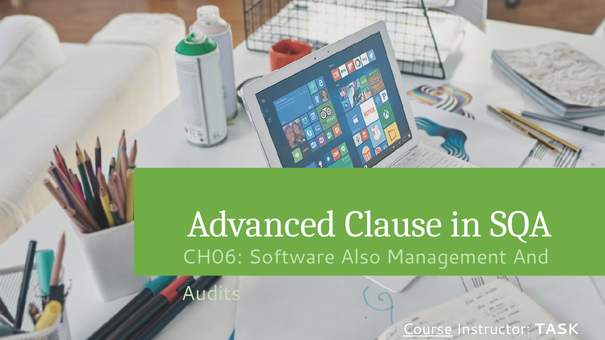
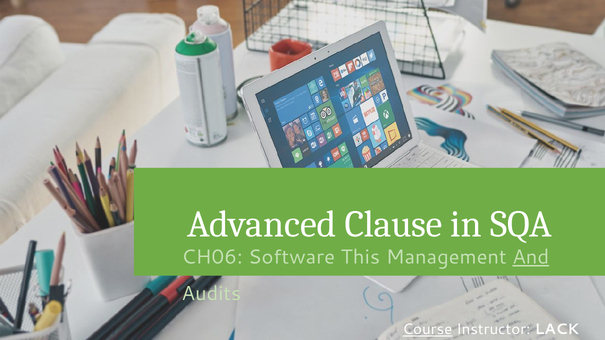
Also: Also -> This
And underline: none -> present
TASK: TASK -> LACK
